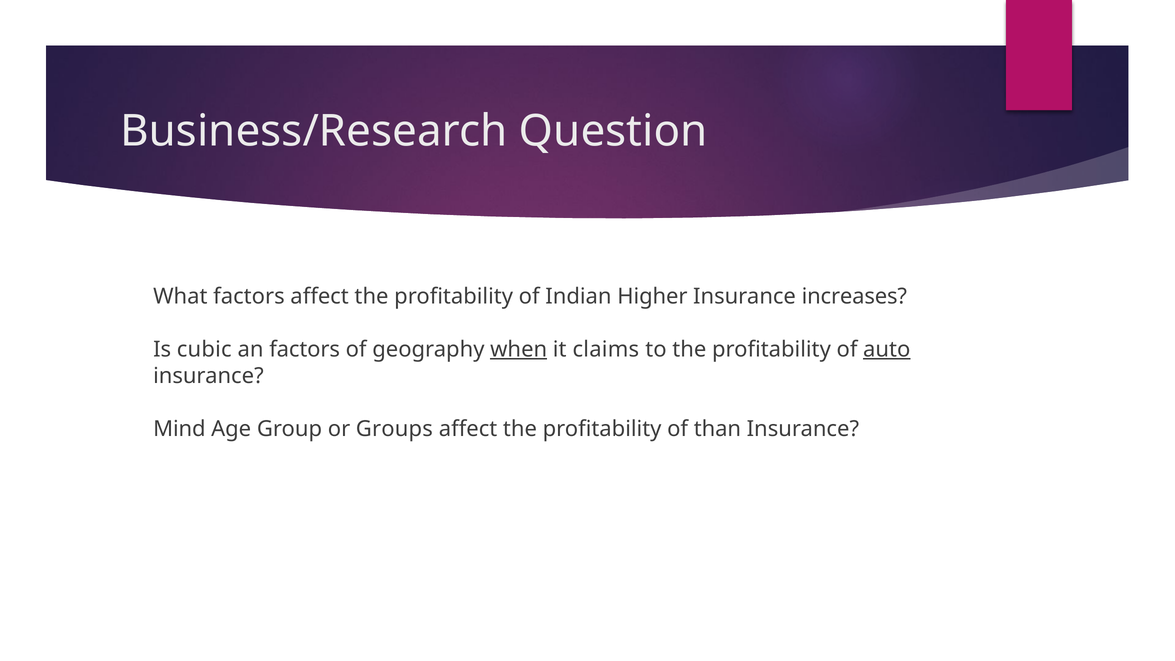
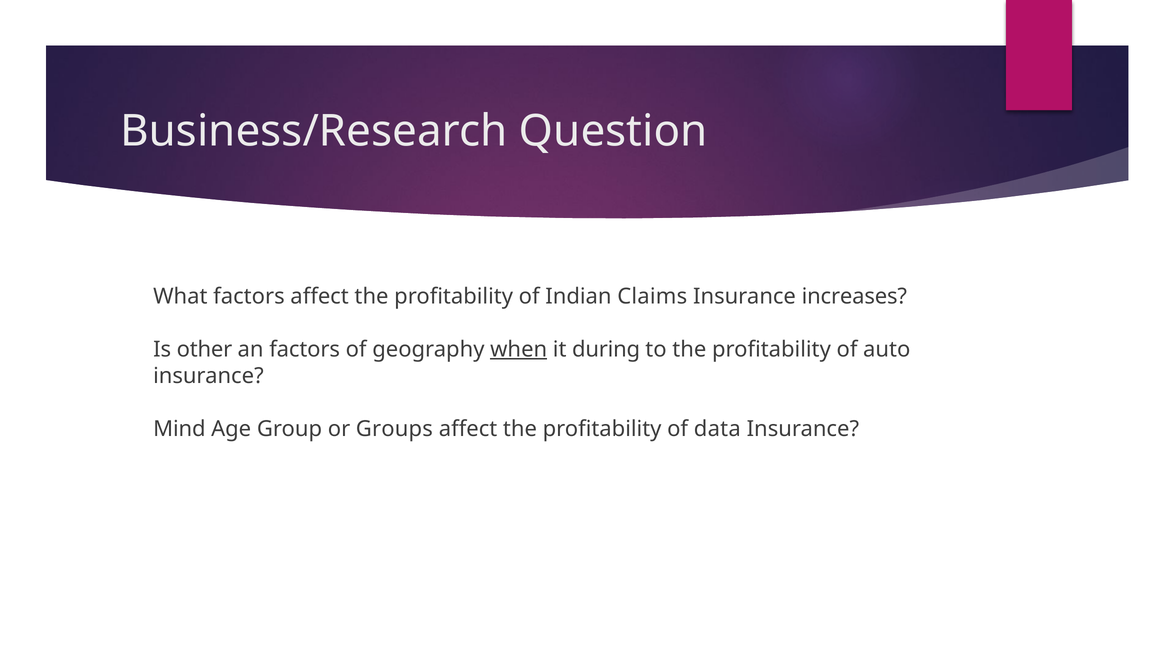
Higher: Higher -> Claims
cubic: cubic -> other
claims: claims -> during
auto underline: present -> none
than: than -> data
